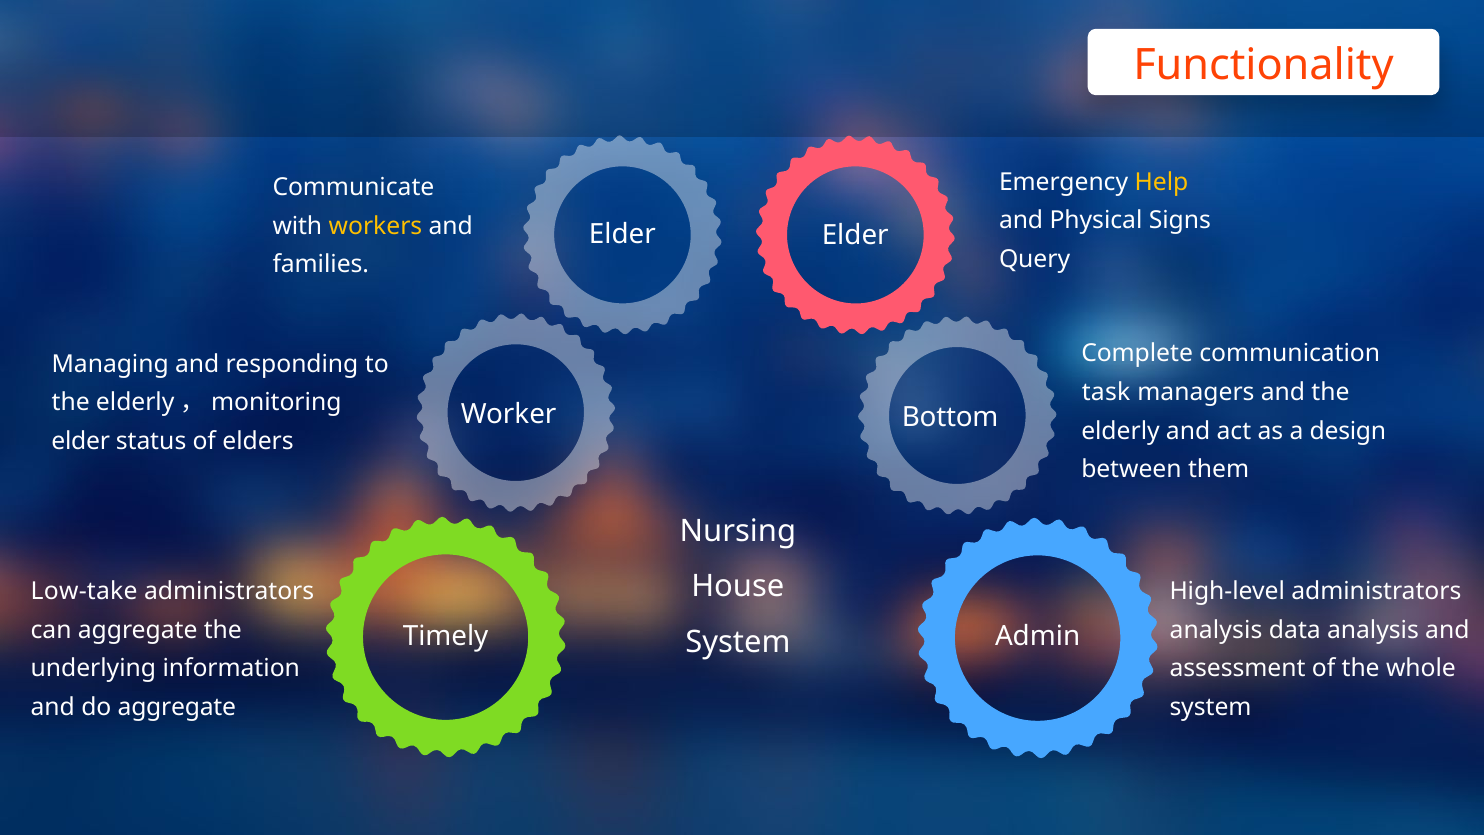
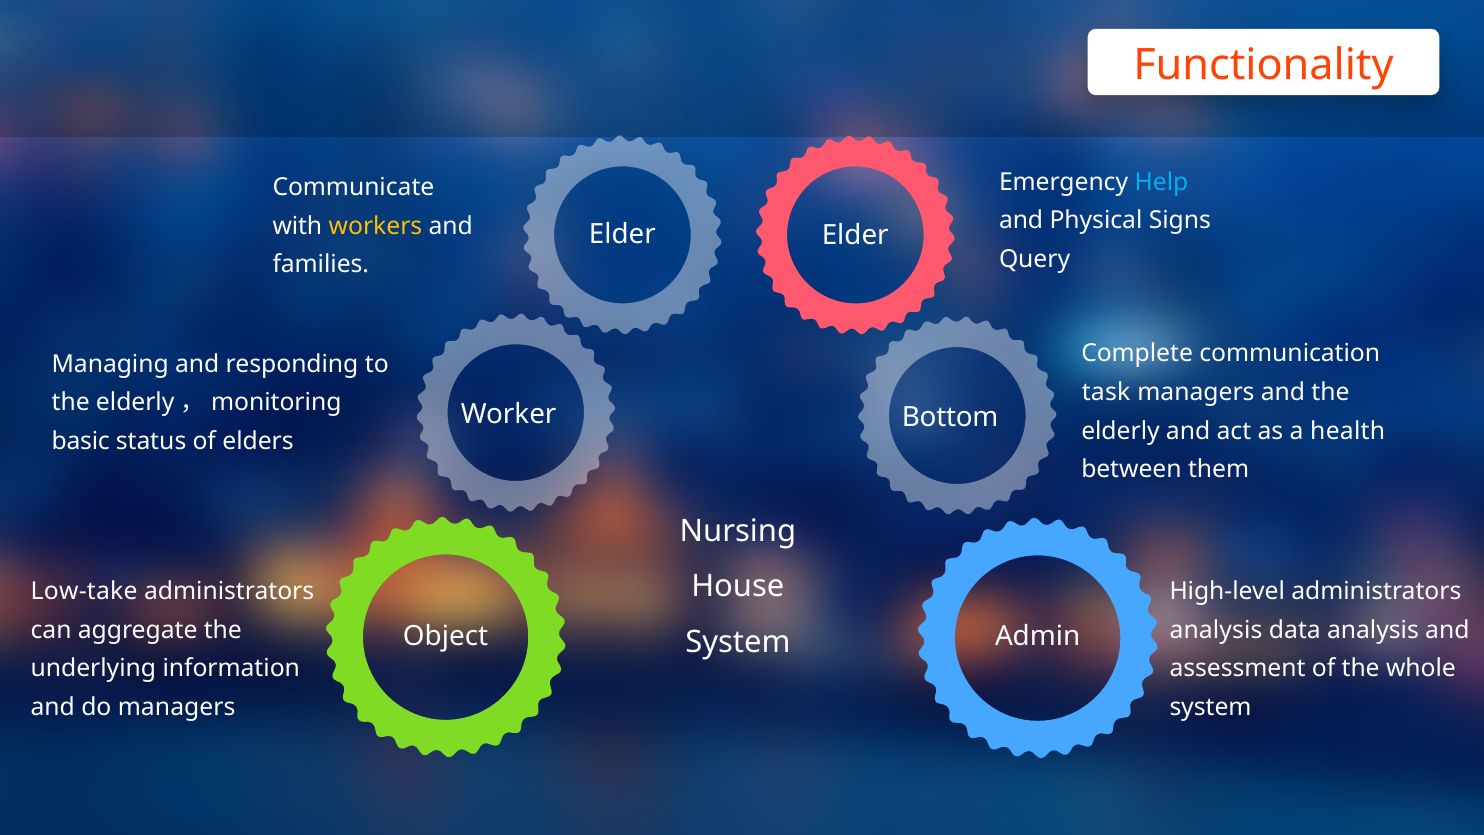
Help colour: yellow -> light blue
design: design -> health
elder at (81, 441): elder -> basic
Timely: Timely -> Object
do aggregate: aggregate -> managers
